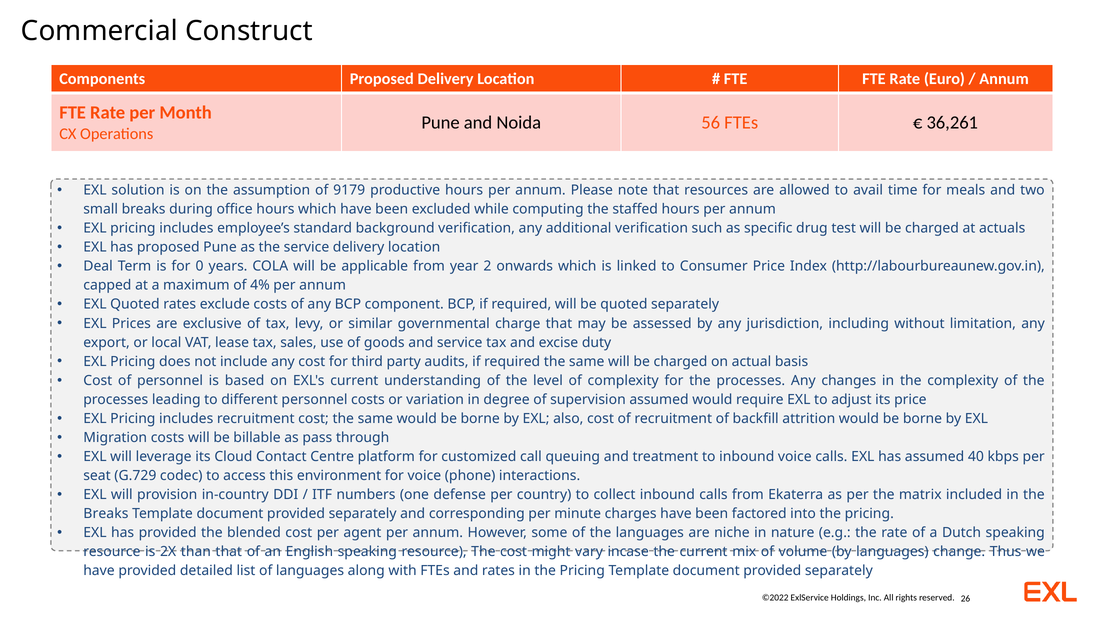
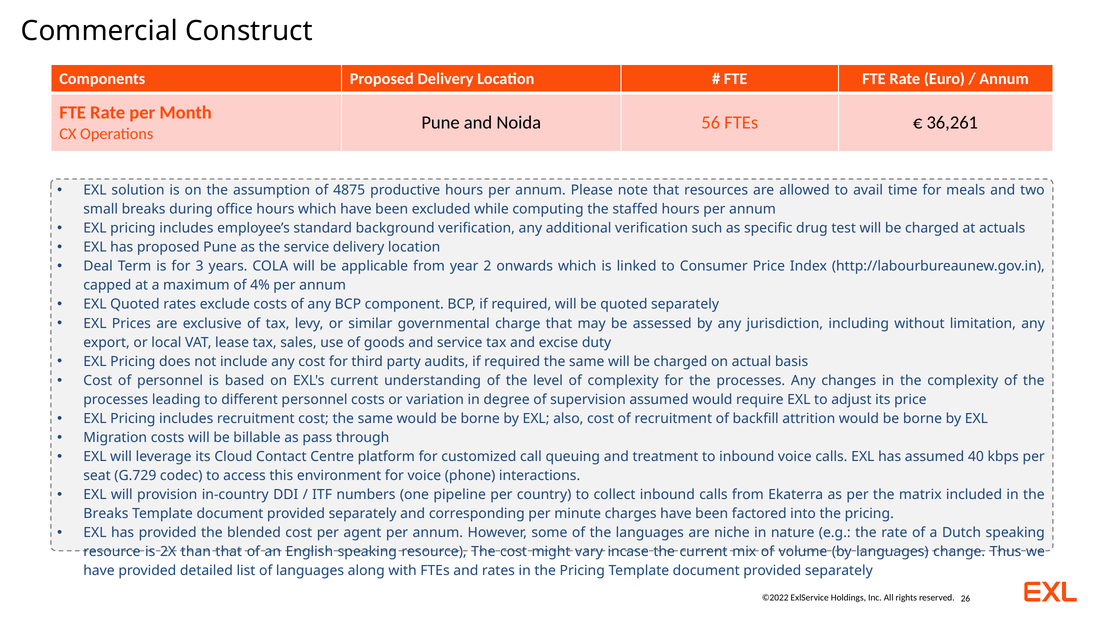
9179: 9179 -> 4875
0: 0 -> 3
defense: defense -> pipeline
